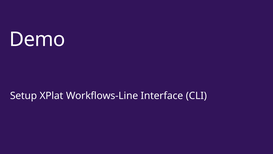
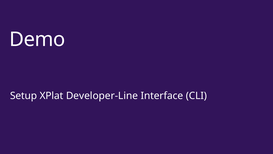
Workflows-Line: Workflows-Line -> Developer-Line
